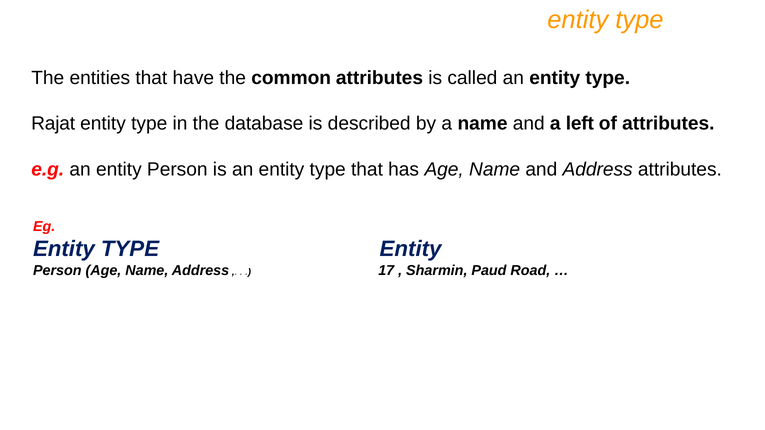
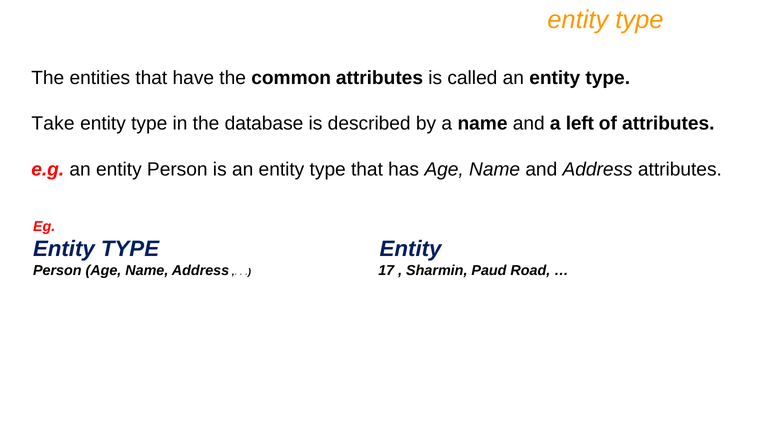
Rajat: Rajat -> Take
